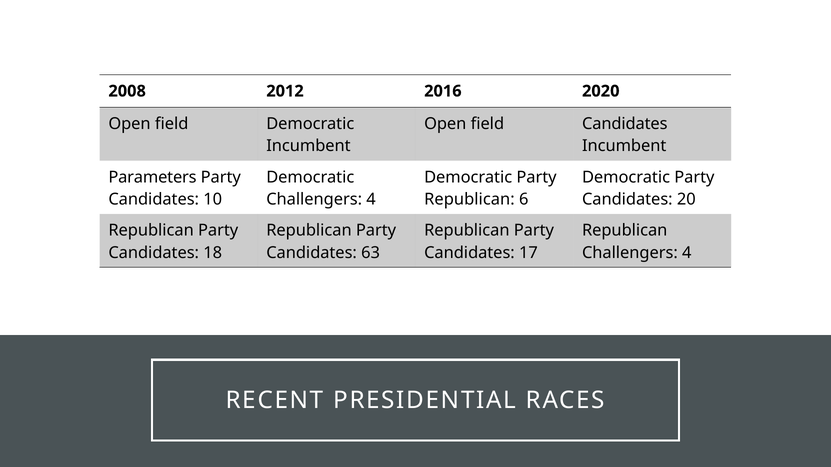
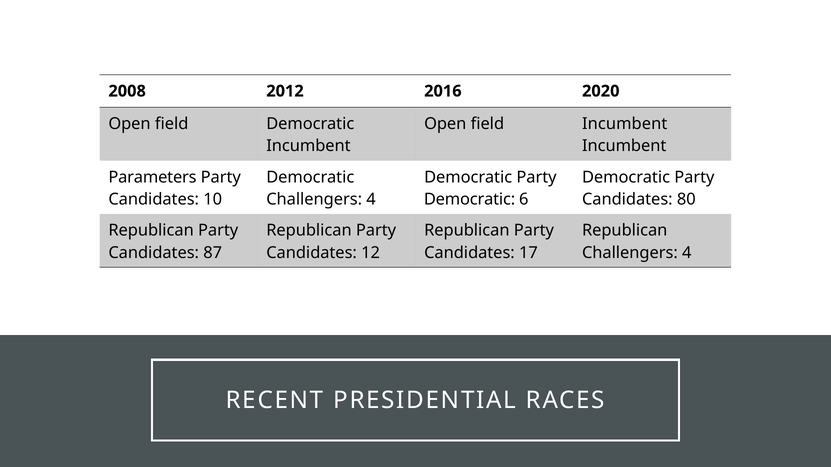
field Candidates: Candidates -> Incumbent
Republican at (469, 200): Republican -> Democratic
20: 20 -> 80
18: 18 -> 87
63: 63 -> 12
